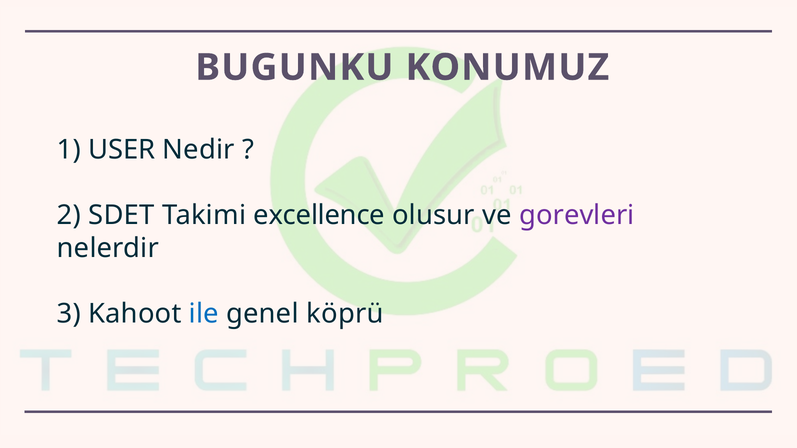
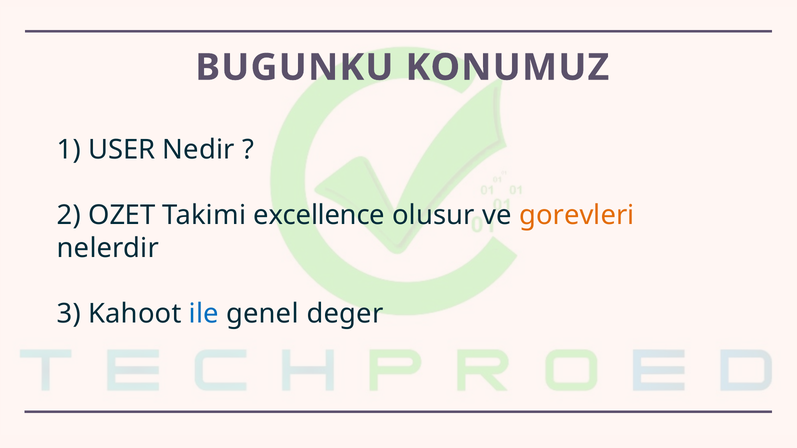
SDET: SDET -> OZET
gorevleri colour: purple -> orange
köprü: köprü -> deger
